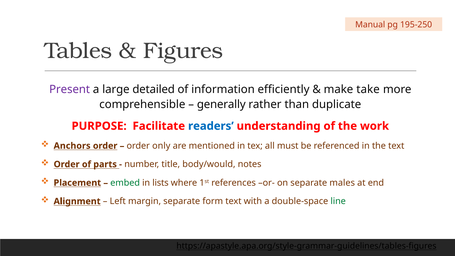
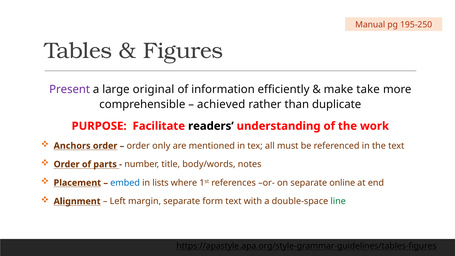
detailed: detailed -> original
generally: generally -> achieved
readers colour: blue -> black
body/would: body/would -> body/words
embed colour: green -> blue
males: males -> online
